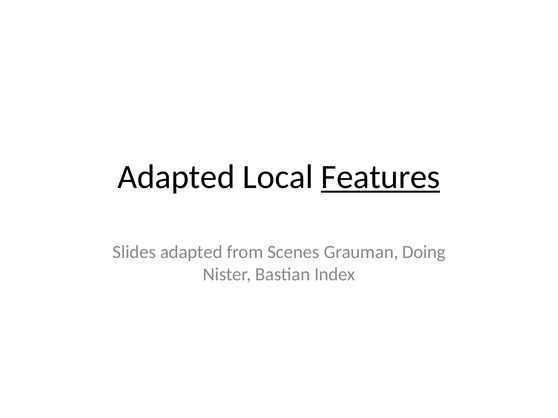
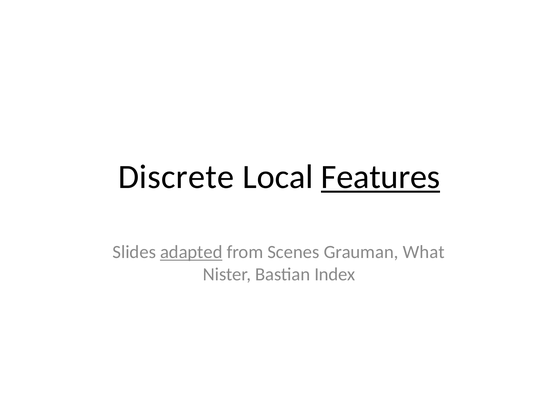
Adapted at (176, 177): Adapted -> Discrete
adapted at (191, 252) underline: none -> present
Doing: Doing -> What
